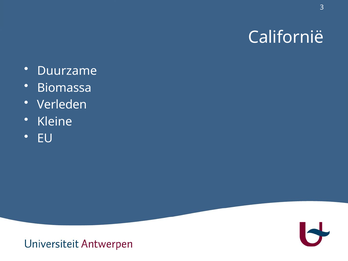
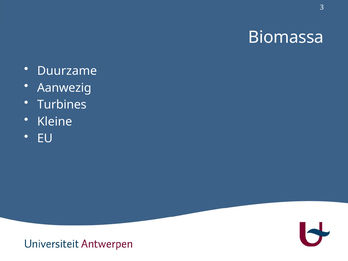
Californië: Californië -> Biomassa
Biomassa: Biomassa -> Aanwezig
Verleden: Verleden -> Turbines
